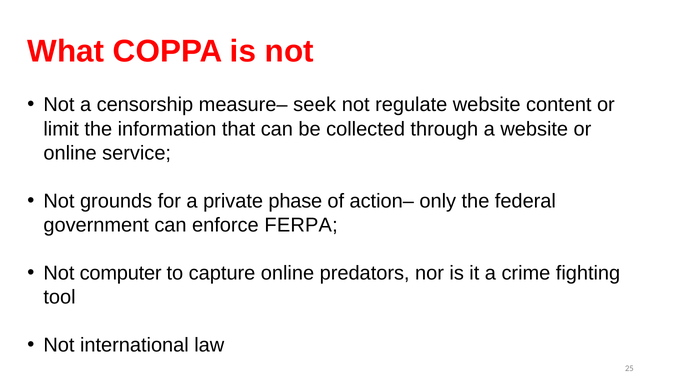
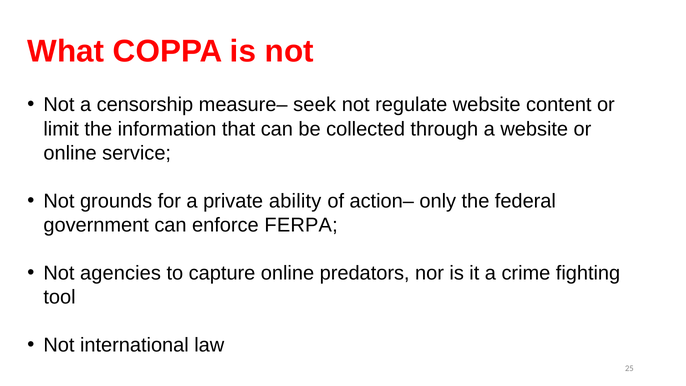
phase: phase -> ability
computer: computer -> agencies
